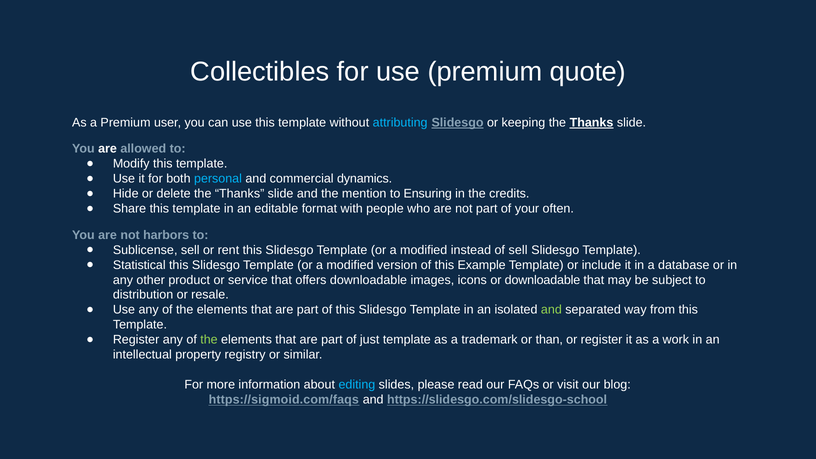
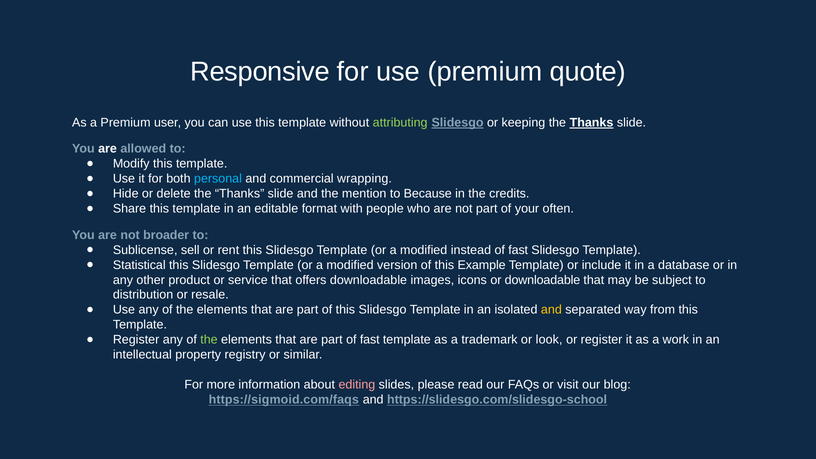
Collectibles: Collectibles -> Responsive
attributing colour: light blue -> light green
dynamics: dynamics -> wrapping
Ensuring: Ensuring -> Because
harbors: harbors -> broader
sell at (518, 250): sell -> fast
and at (551, 310) colour: light green -> yellow
part of just: just -> fast
than: than -> look
editing colour: light blue -> pink
